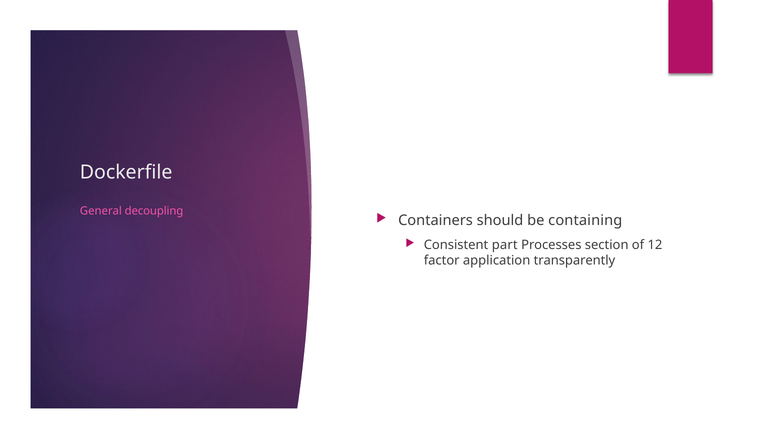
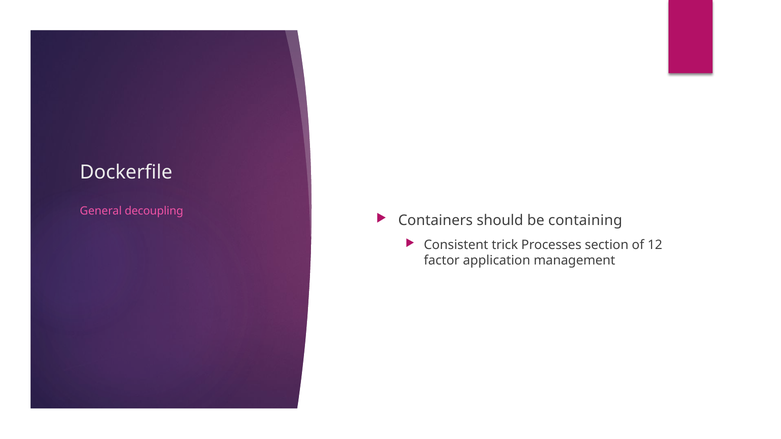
part: part -> trick
transparently: transparently -> management
